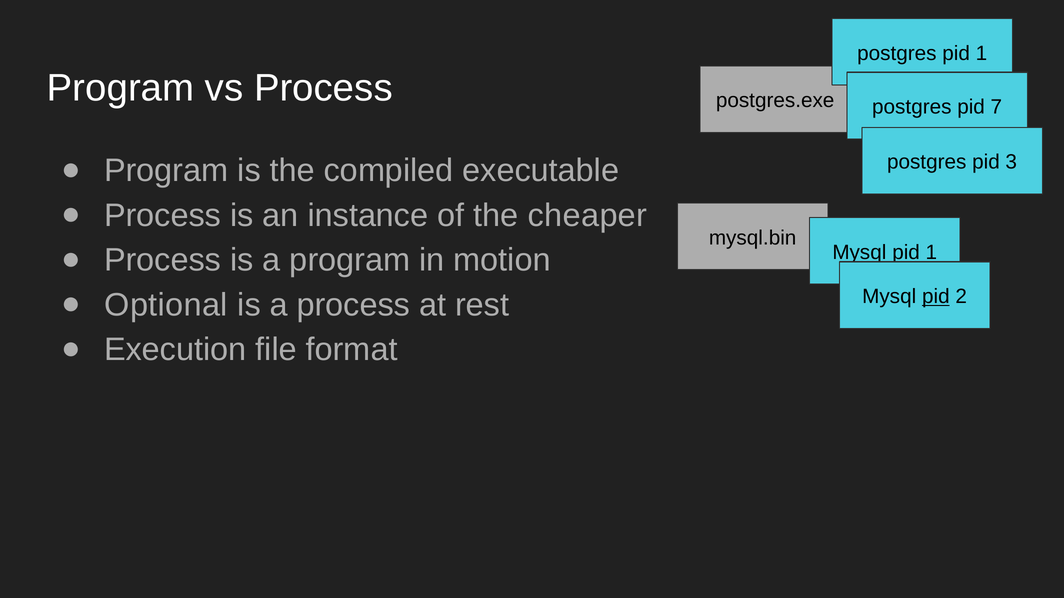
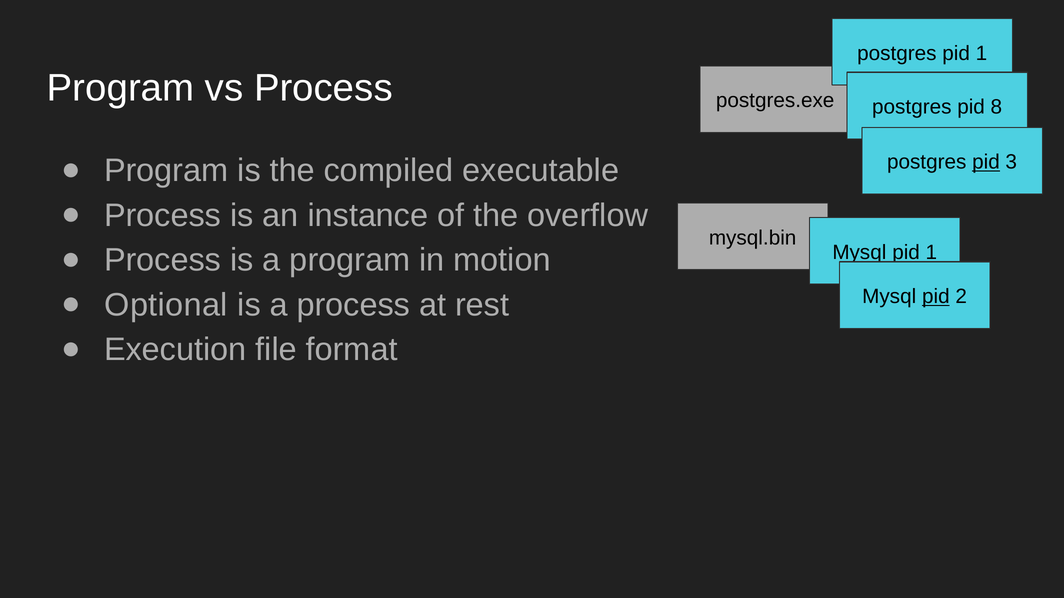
7: 7 -> 8
pid at (986, 162) underline: none -> present
cheaper: cheaper -> overflow
